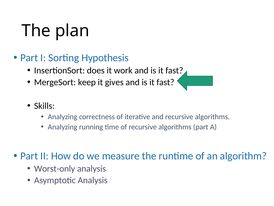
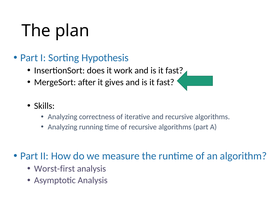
keep: keep -> after
Worst-only: Worst-only -> Worst-first
